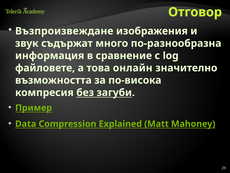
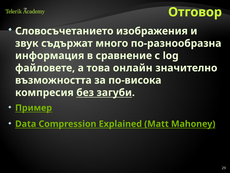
Възпроизвеждане: Възпроизвеждане -> Словосъчетанието
